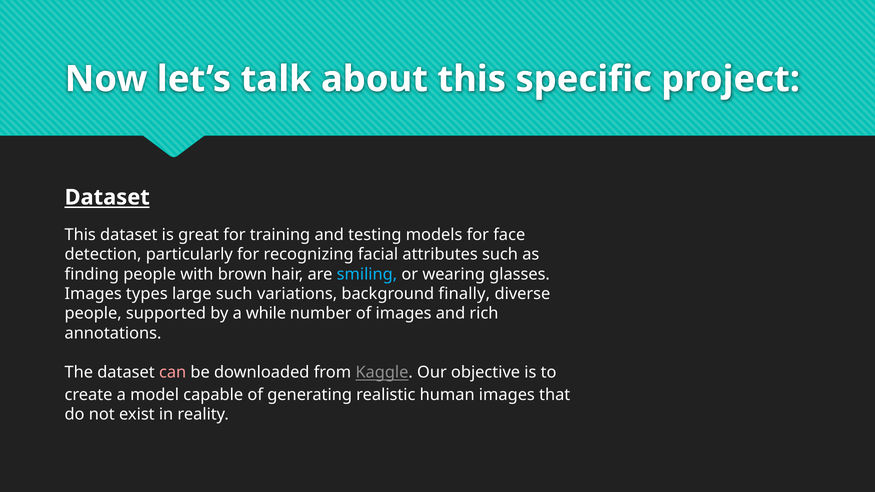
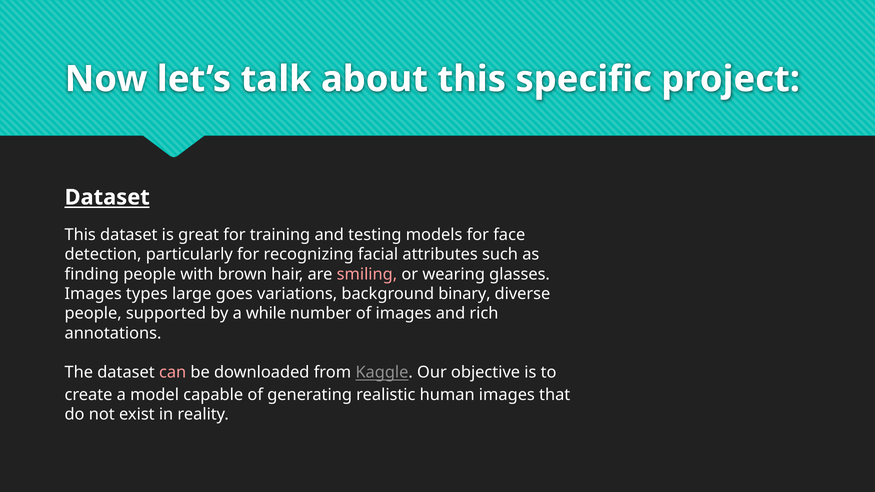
smiling colour: light blue -> pink
large such: such -> goes
finally: finally -> binary
